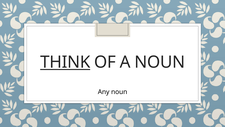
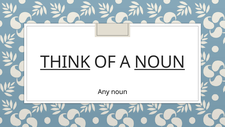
NOUN at (160, 62) underline: none -> present
